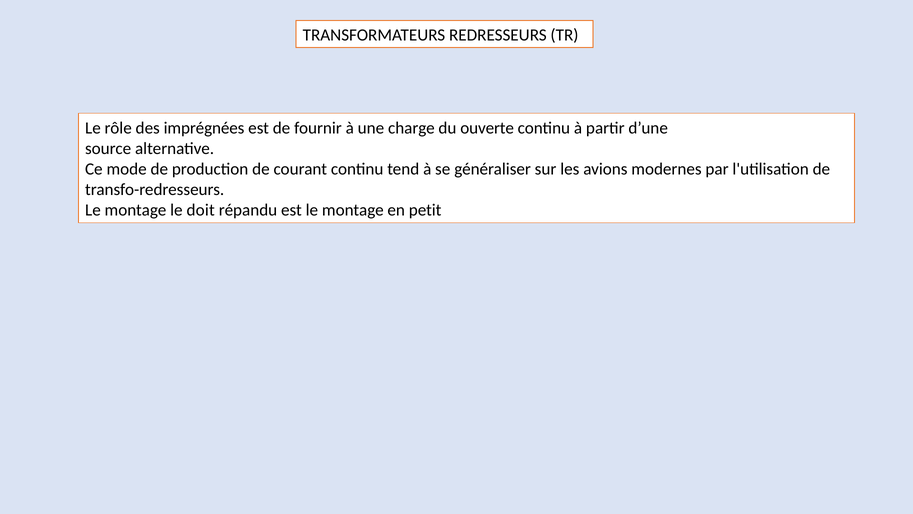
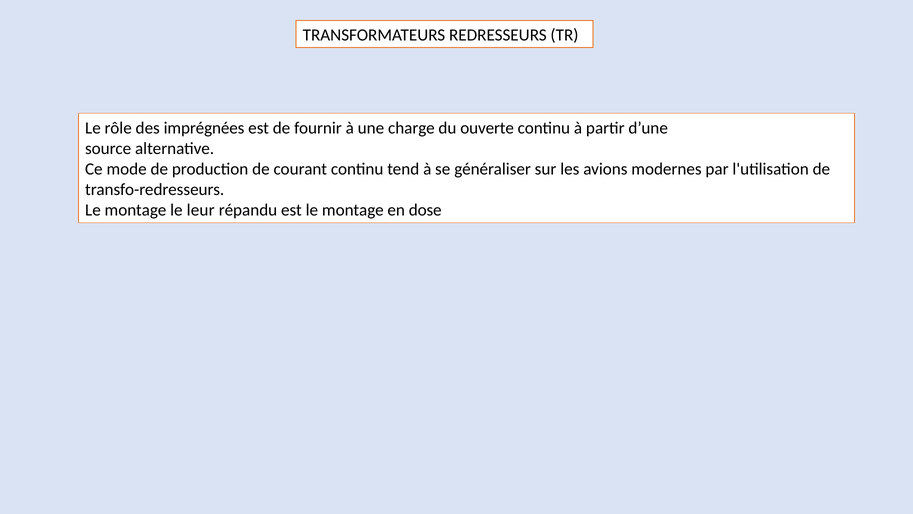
doit: doit -> leur
petit: petit -> dose
